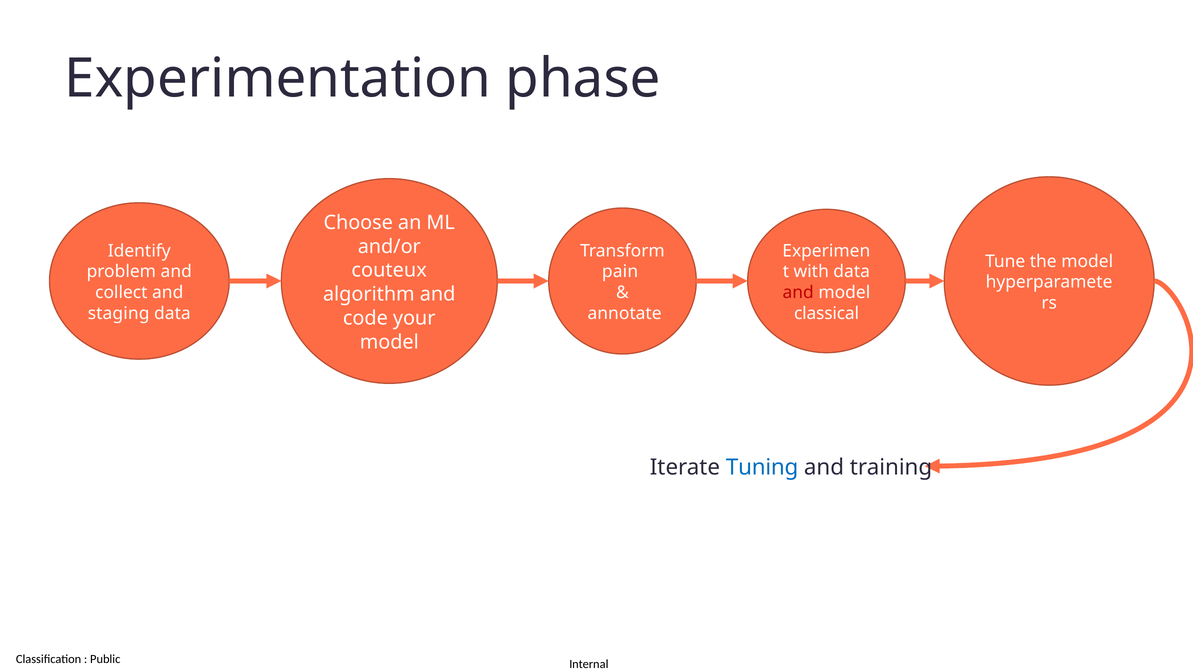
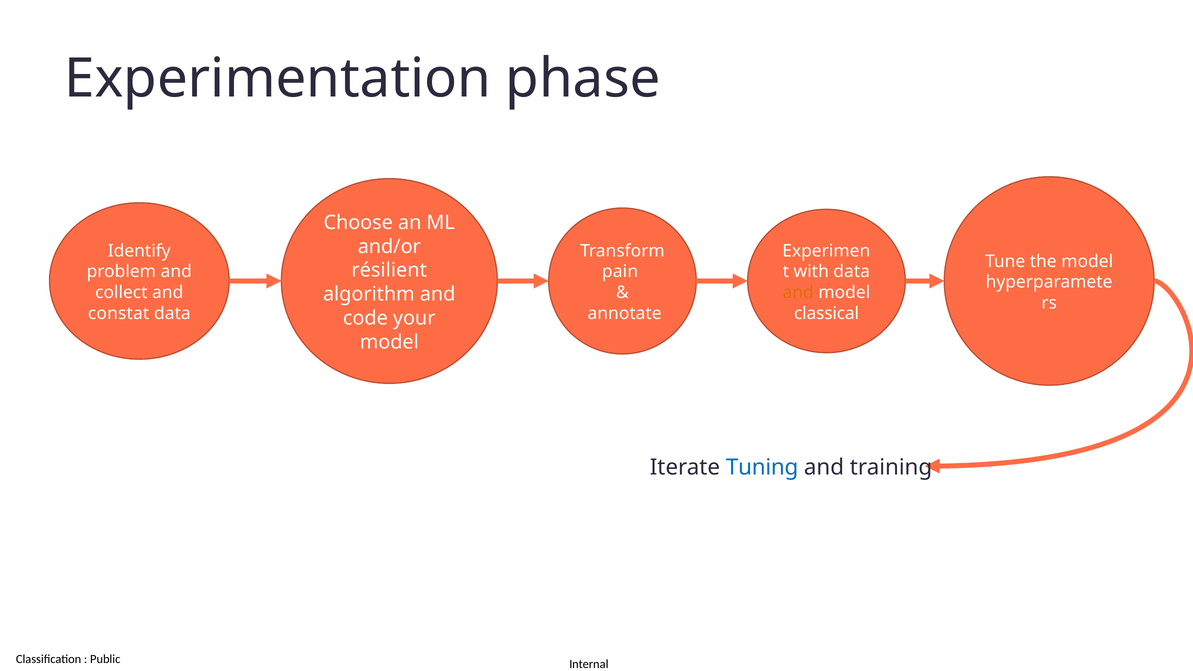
couteux: couteux -> résilient
and at (798, 293) colour: red -> orange
staging: staging -> constat
